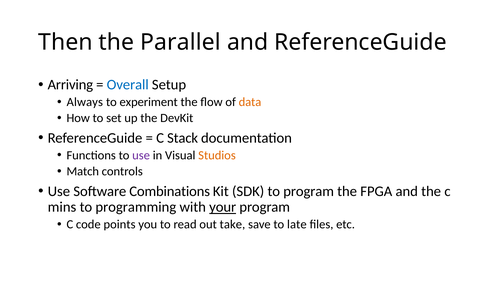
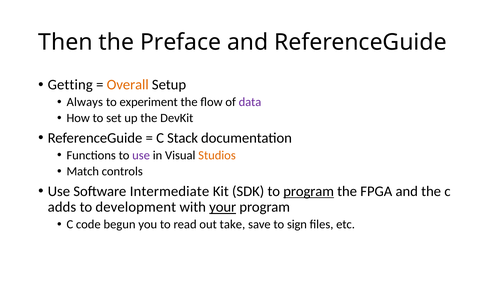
Parallel: Parallel -> Preface
Arriving: Arriving -> Getting
Overall colour: blue -> orange
data colour: orange -> purple
Combinations: Combinations -> Intermediate
program at (309, 192) underline: none -> present
mins: mins -> adds
programming: programming -> development
points: points -> begun
late: late -> sign
